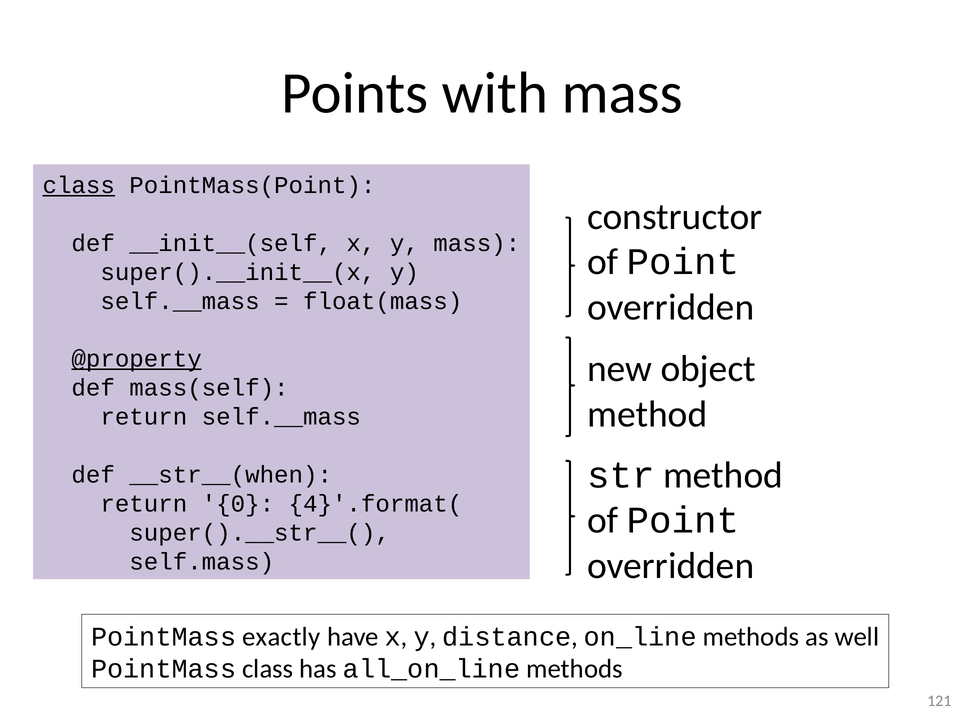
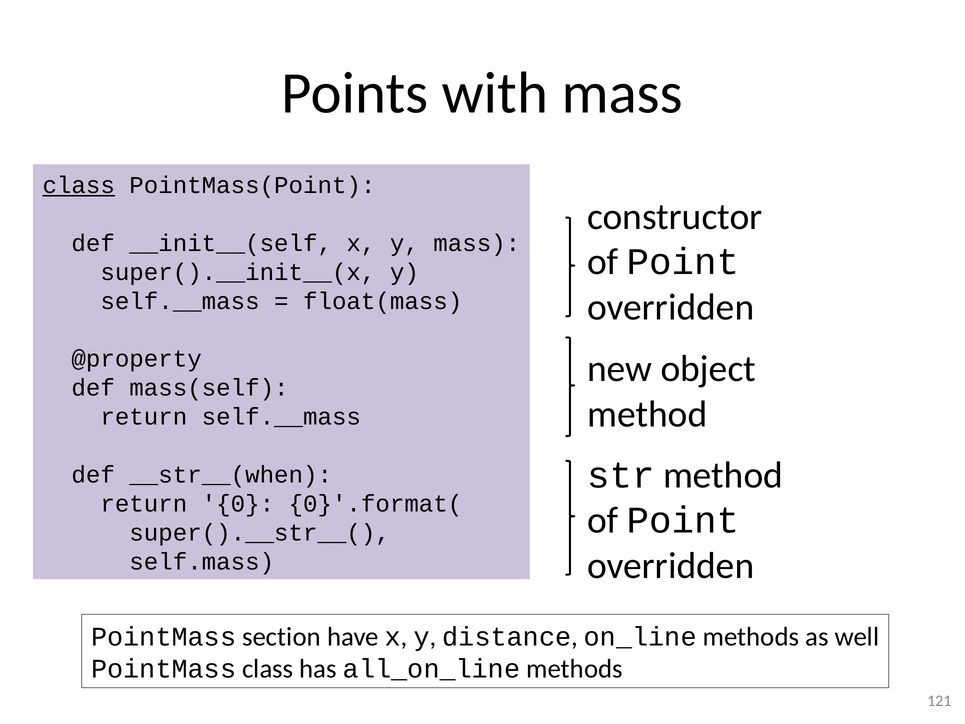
@property underline: present -> none
4}'.format(: 4}'.format( -> 0}'.format(
exactly: exactly -> section
